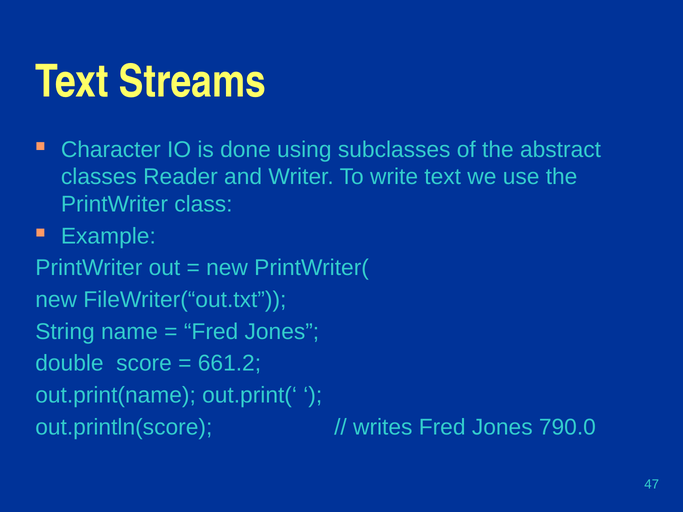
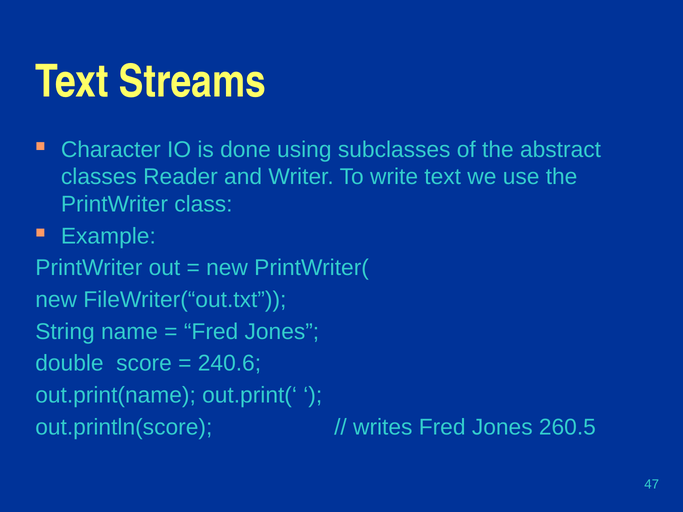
661.2: 661.2 -> 240.6
790.0: 790.0 -> 260.5
